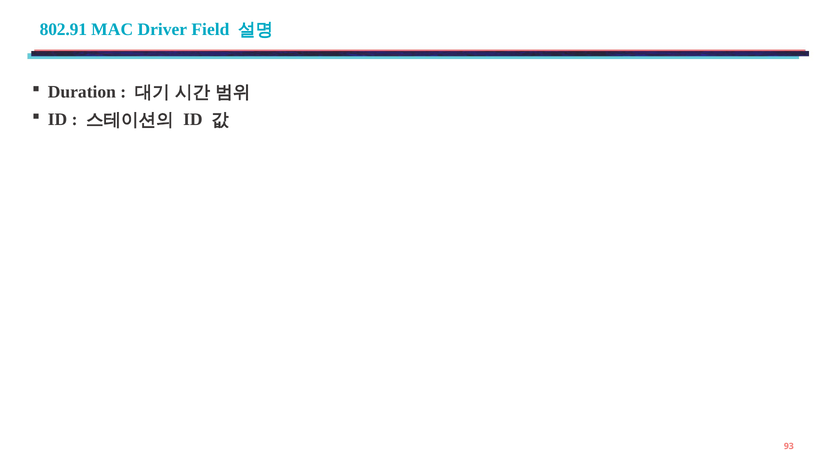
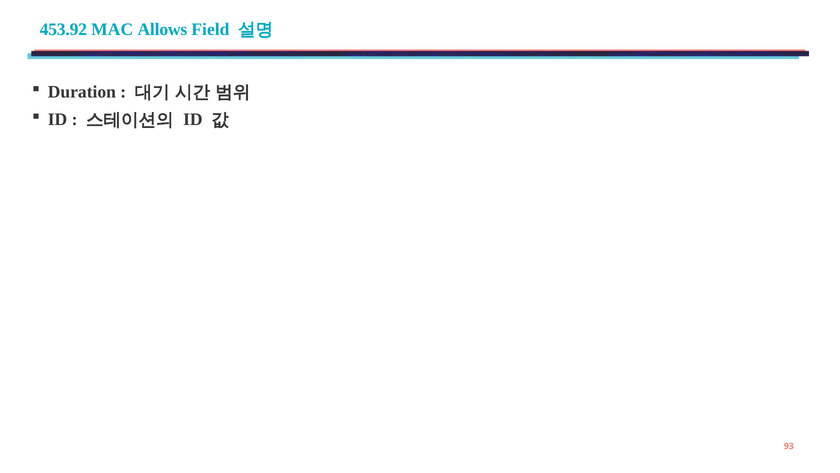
802.91: 802.91 -> 453.92
Driver: Driver -> Allows
